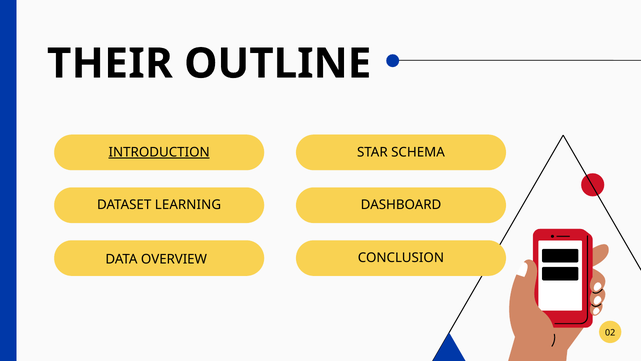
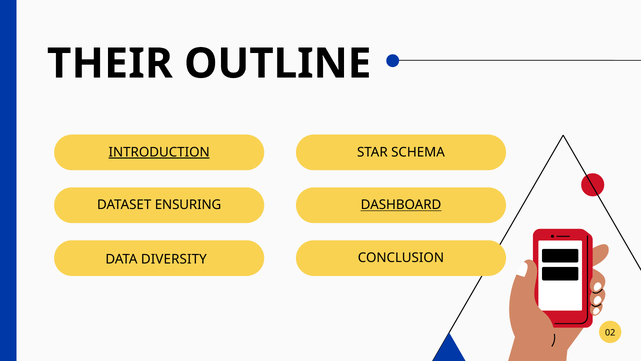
LEARNING: LEARNING -> ENSURING
DASHBOARD underline: none -> present
OVERVIEW: OVERVIEW -> DIVERSITY
